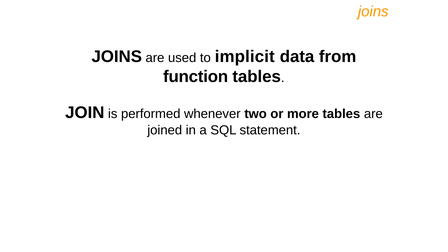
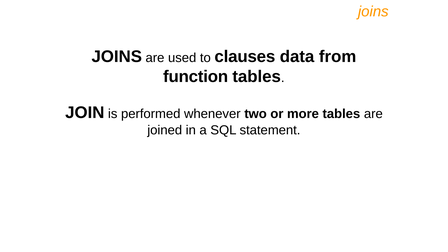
implicit: implicit -> clauses
